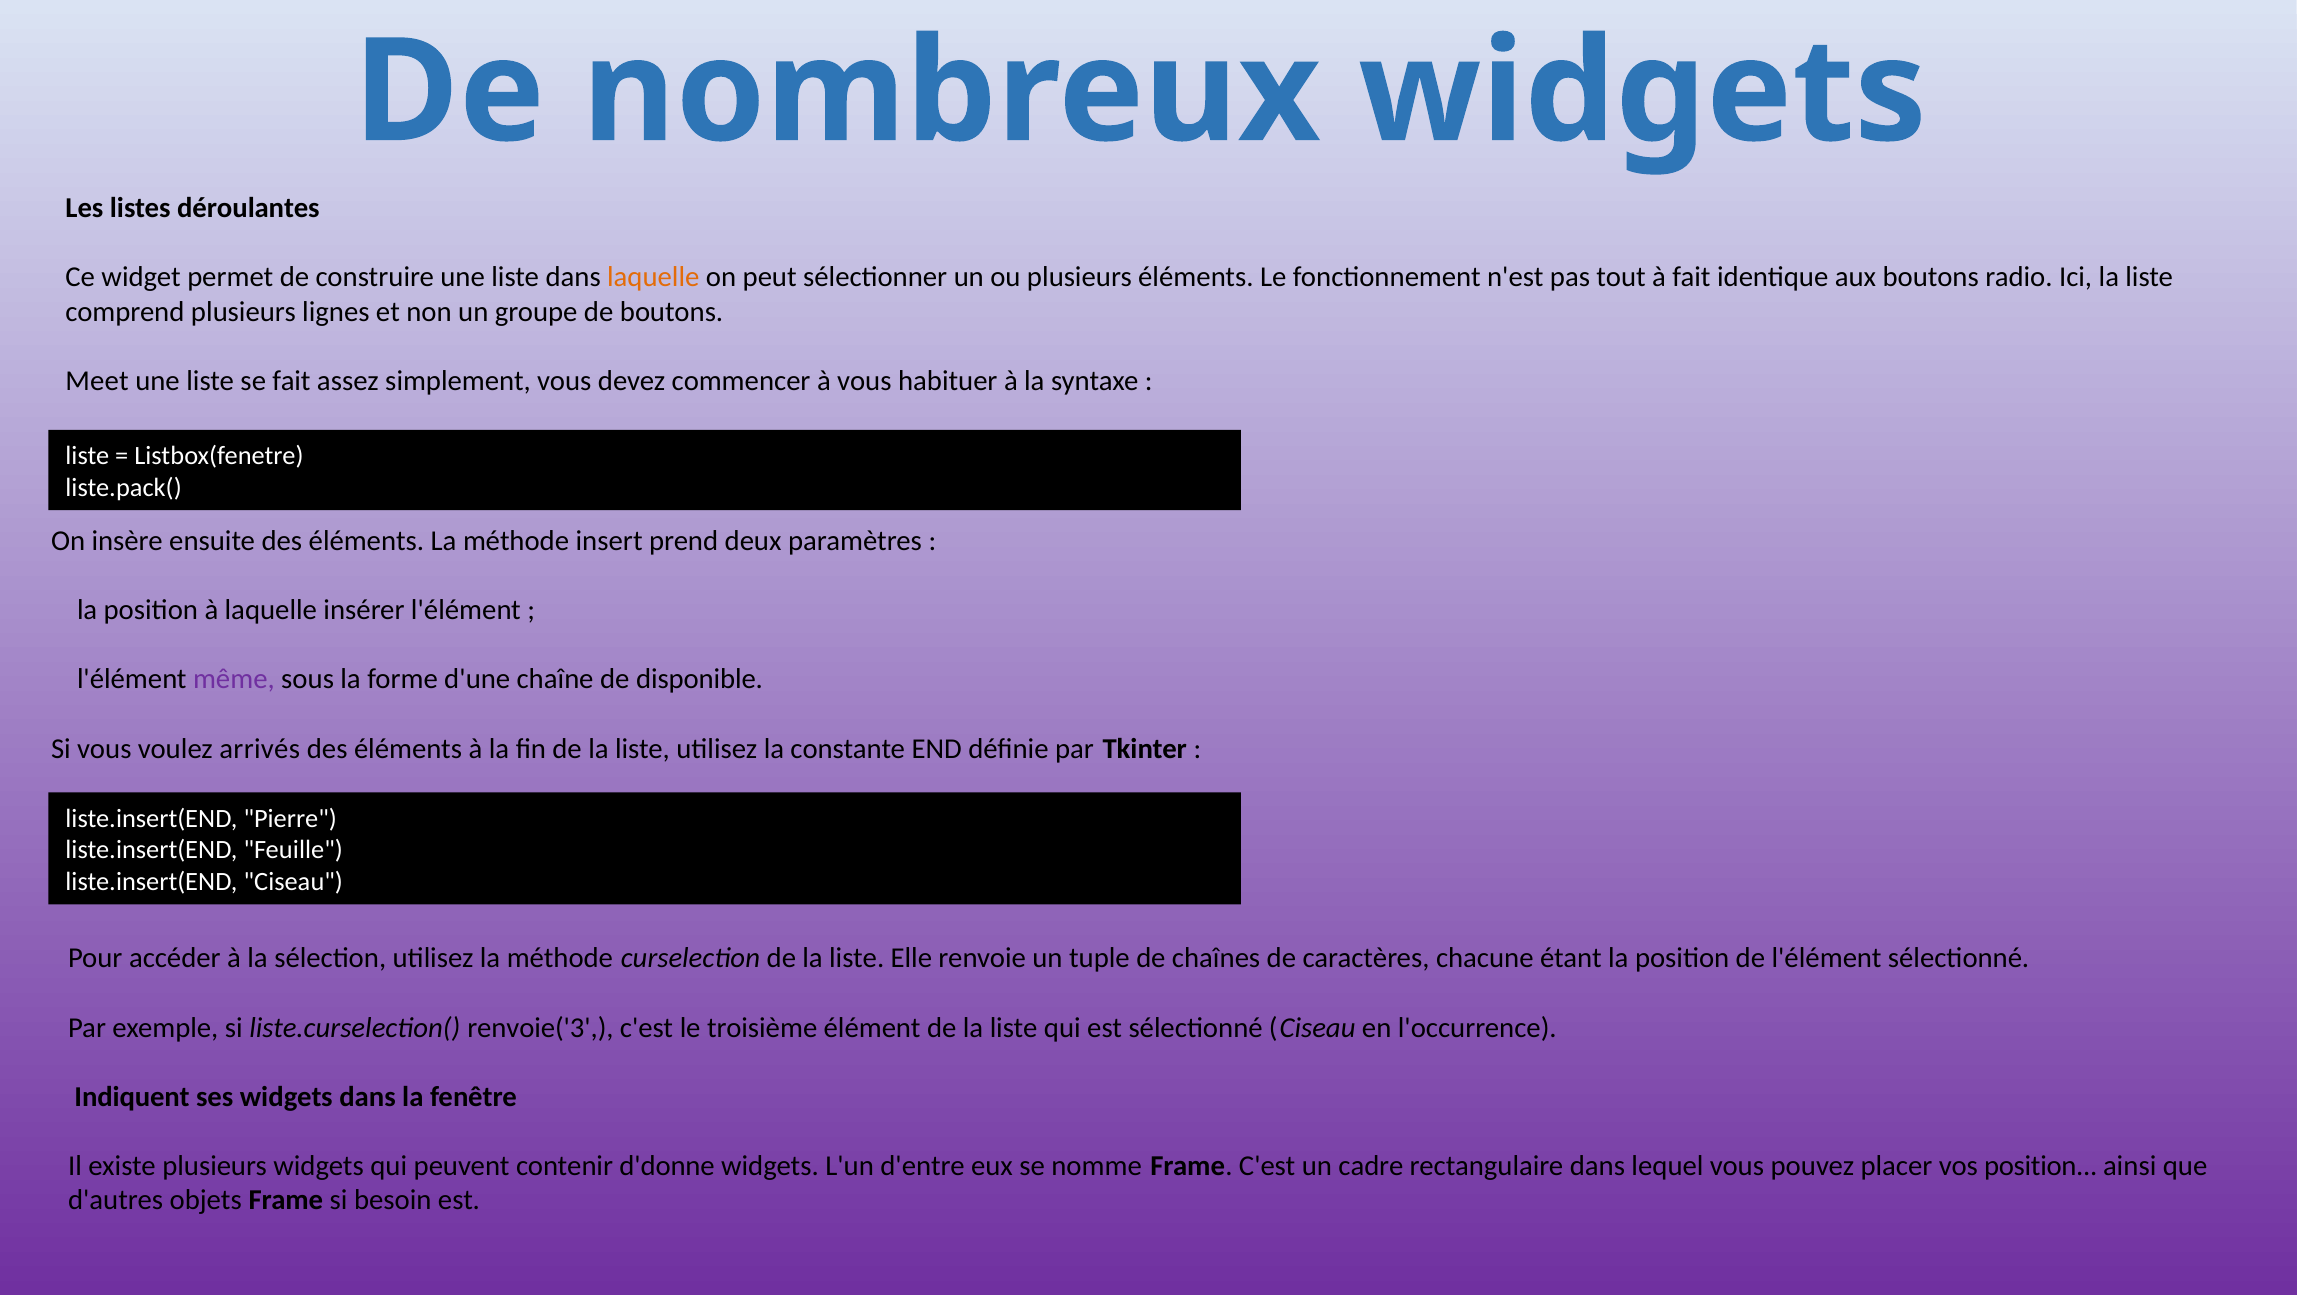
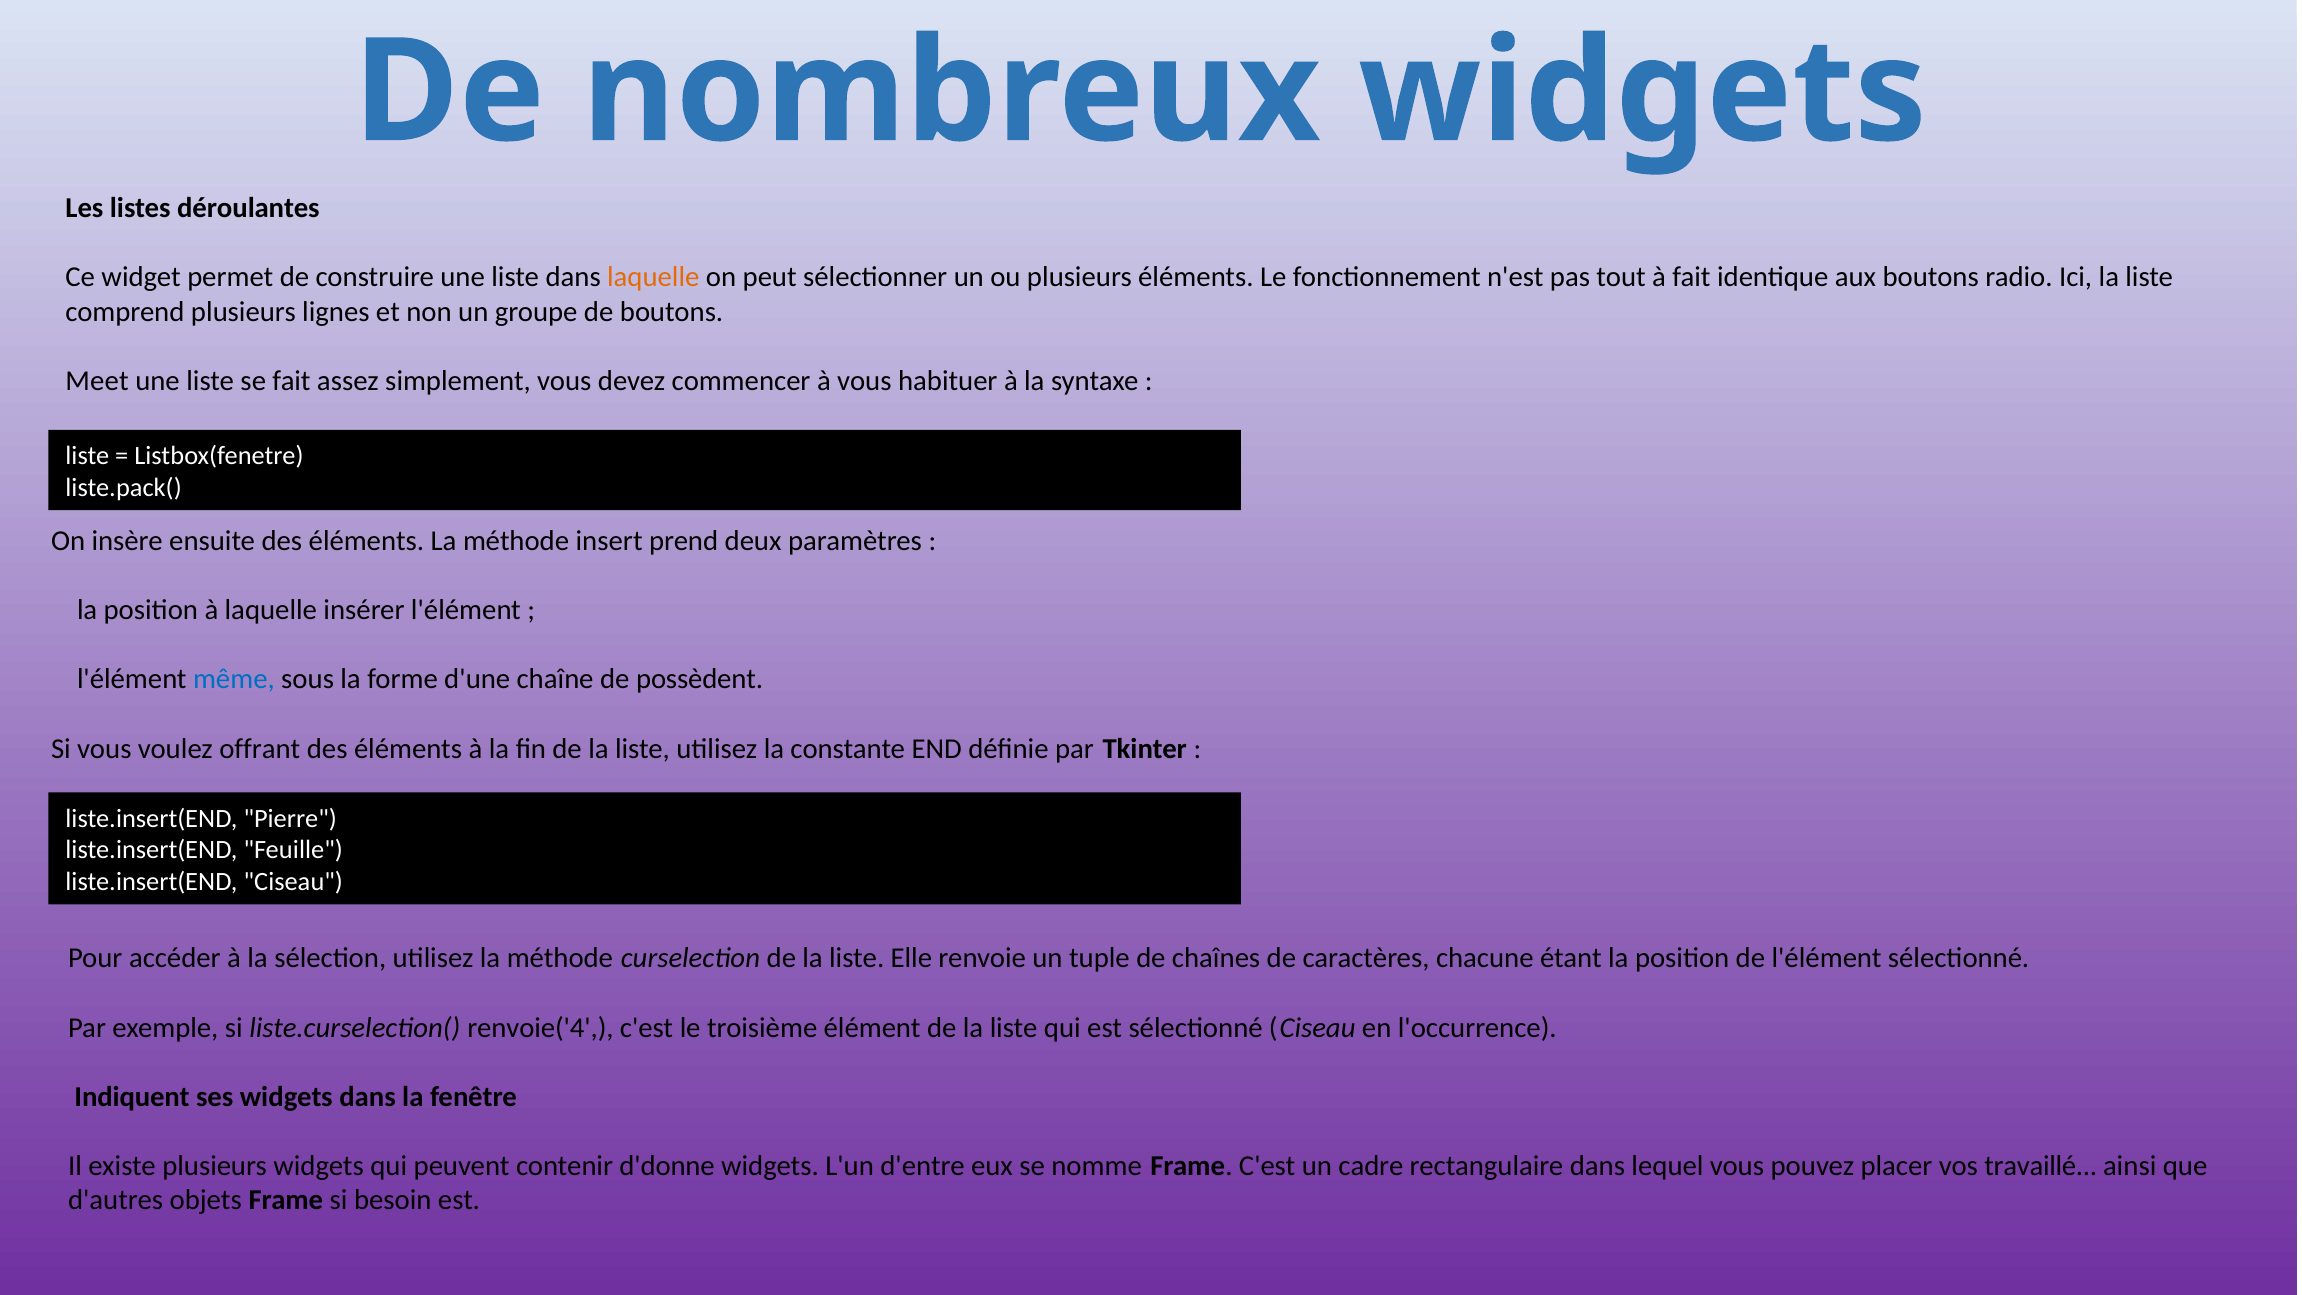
même colour: purple -> blue
disponible: disponible -> possèdent
arrivés: arrivés -> offrant
renvoie('3: renvoie('3 -> renvoie('4
vos position: position -> travaillé
